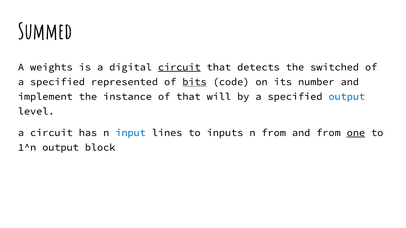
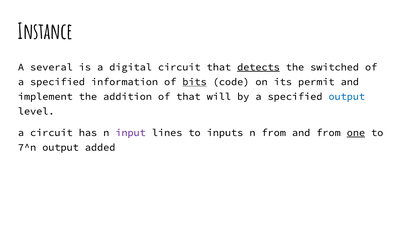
Summed: Summed -> Instance
weights: weights -> several
circuit at (179, 67) underline: present -> none
detects underline: none -> present
represented: represented -> information
number: number -> permit
instance: instance -> addition
input colour: blue -> purple
1^n: 1^n -> 7^n
block: block -> added
